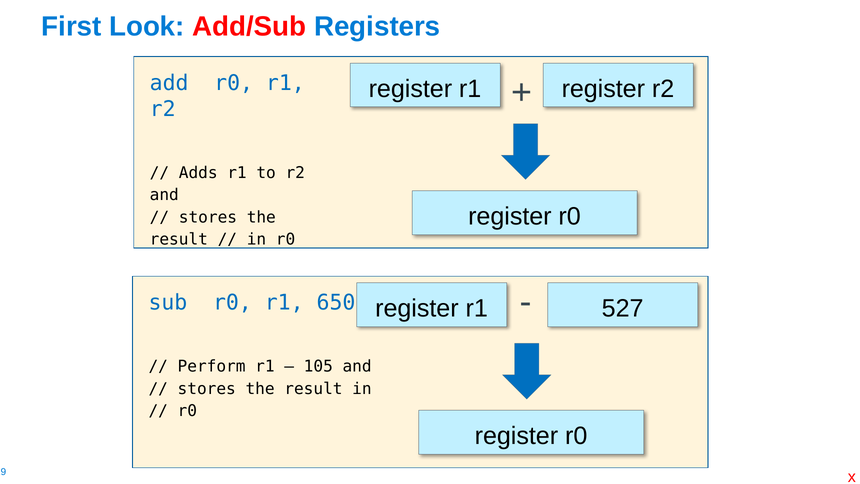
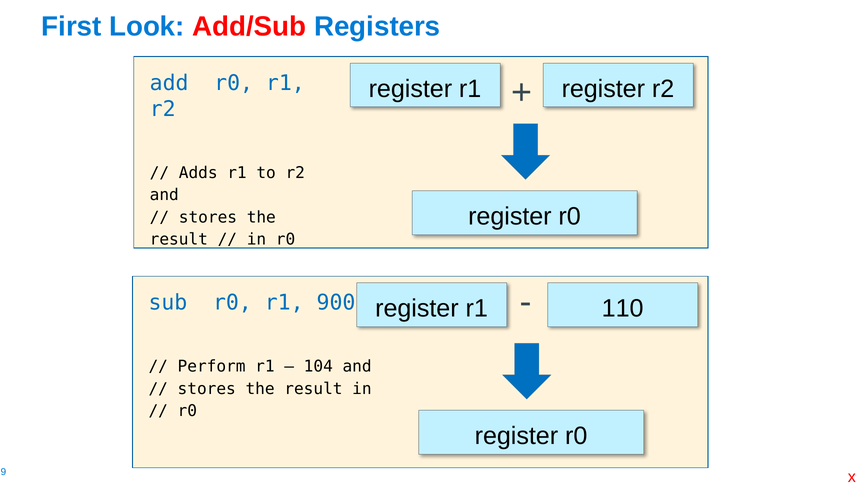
650: 650 -> 900
527: 527 -> 110
105: 105 -> 104
